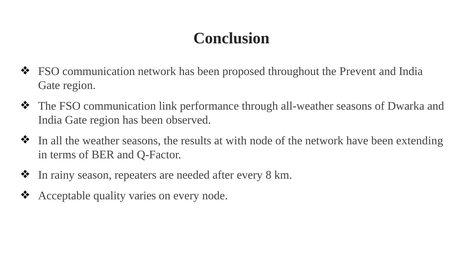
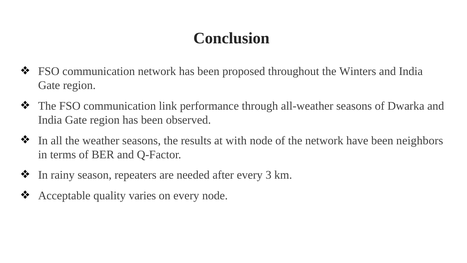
Prevent: Prevent -> Winters
extending: extending -> neighbors
8: 8 -> 3
